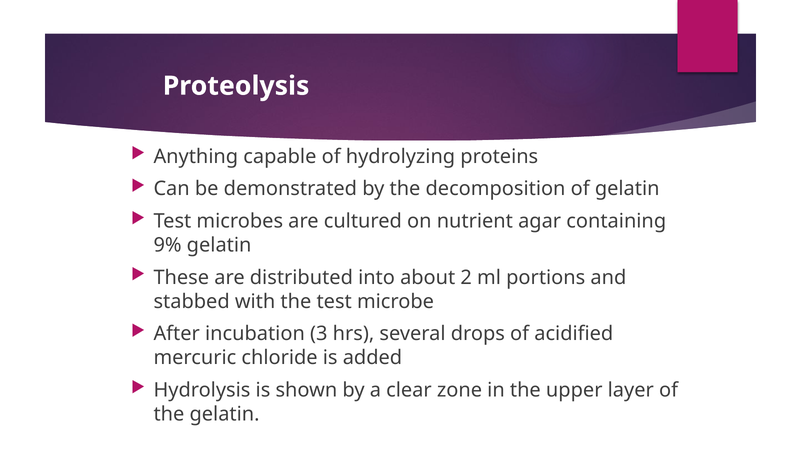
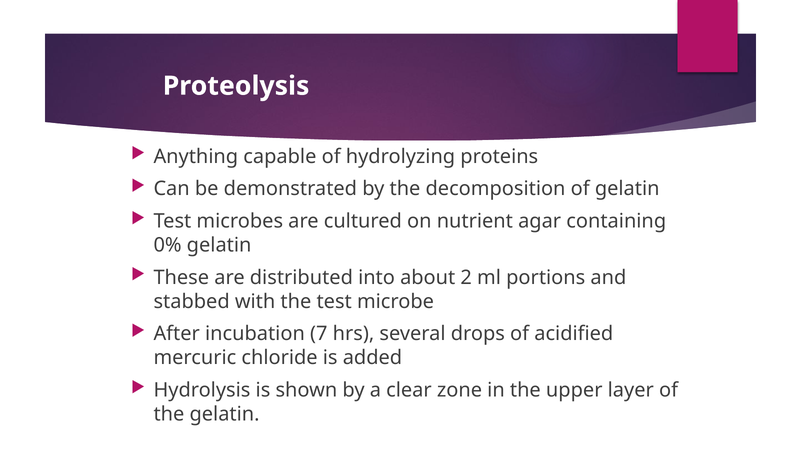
9%: 9% -> 0%
3: 3 -> 7
